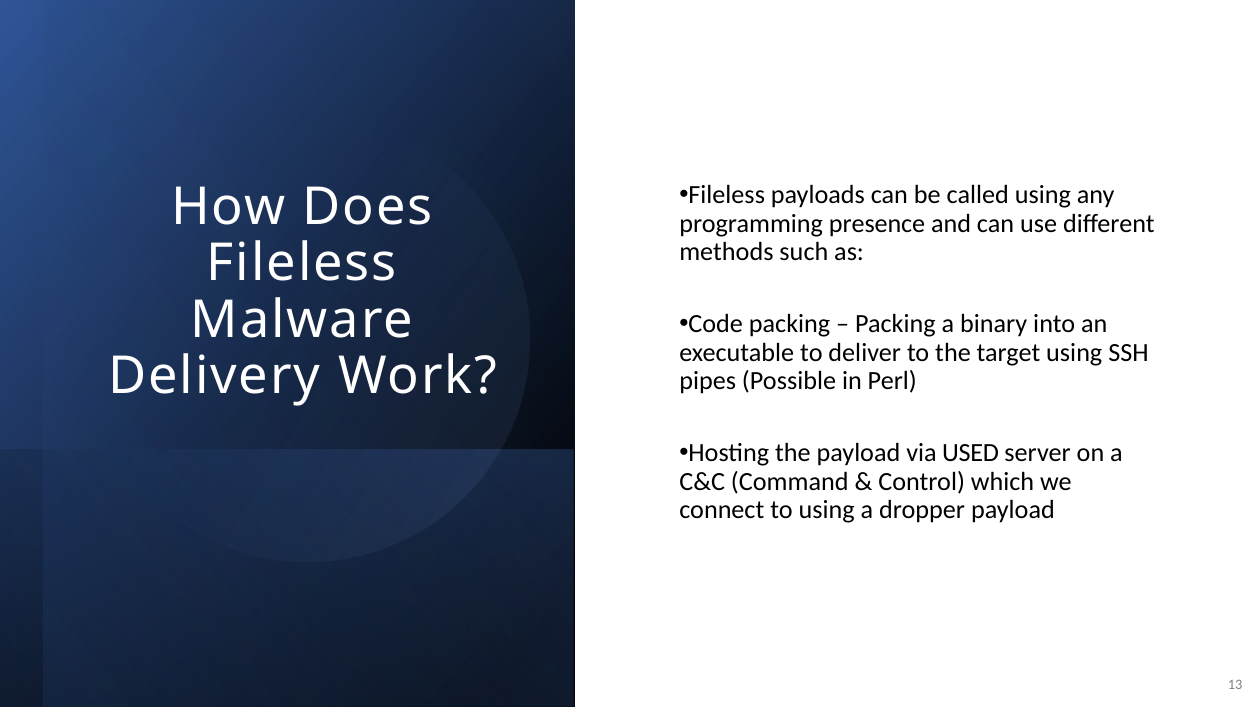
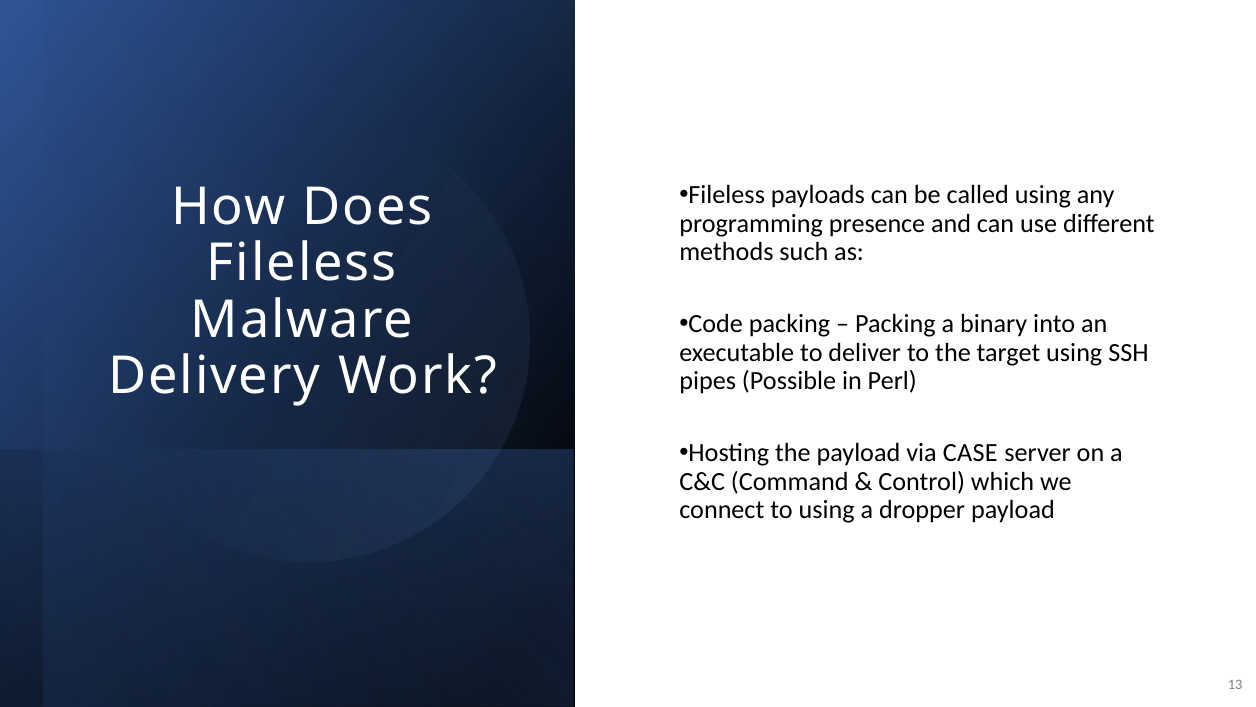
USED: USED -> CASE
